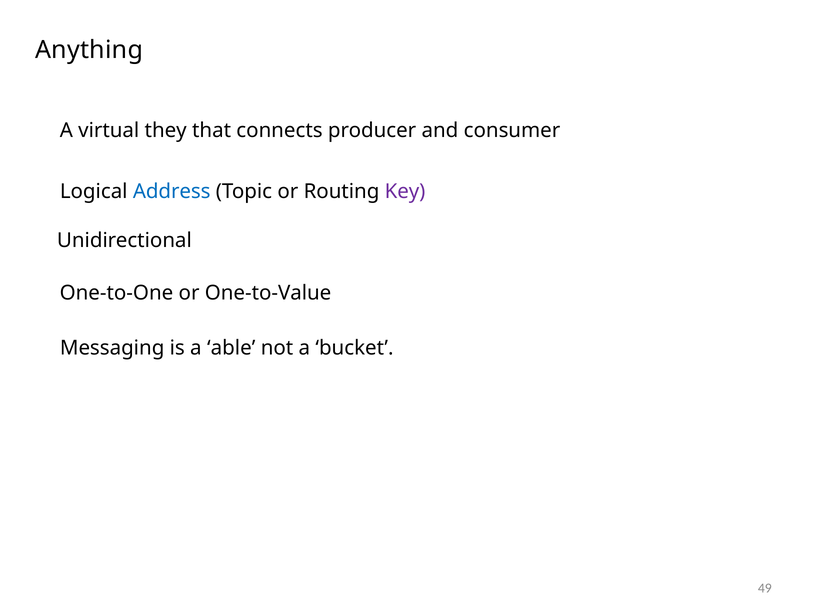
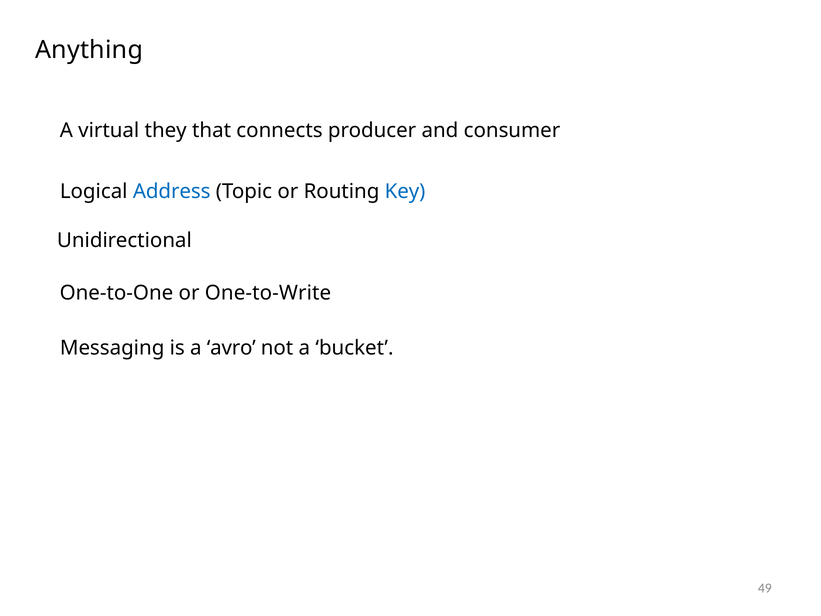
Key colour: purple -> blue
One-to-Value: One-to-Value -> One-to-Write
able: able -> avro
